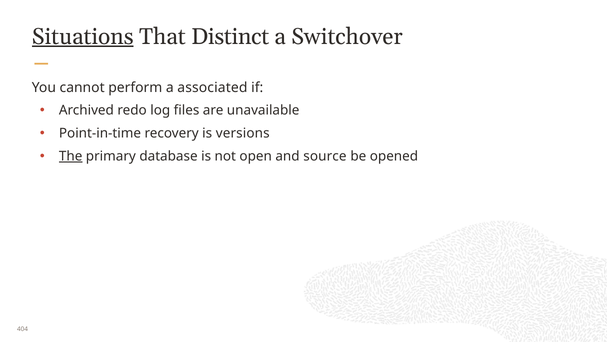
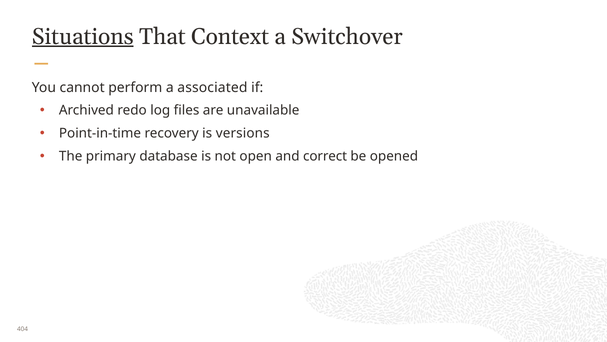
Distinct: Distinct -> Context
The underline: present -> none
source: source -> correct
